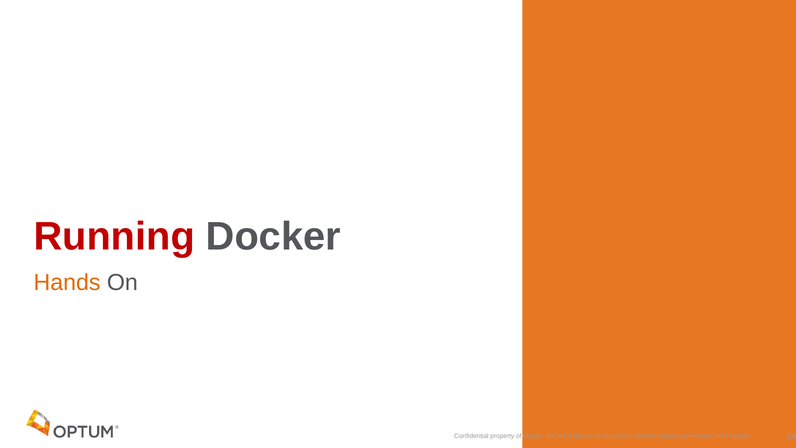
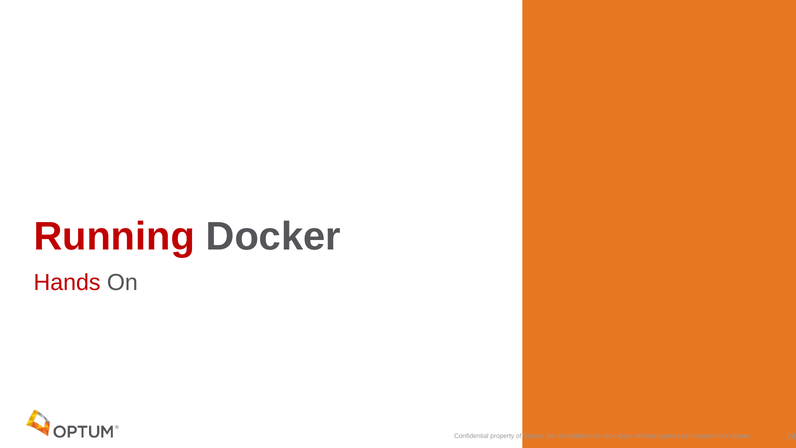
Hands colour: orange -> red
